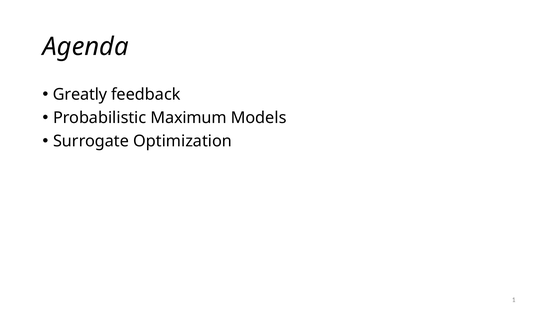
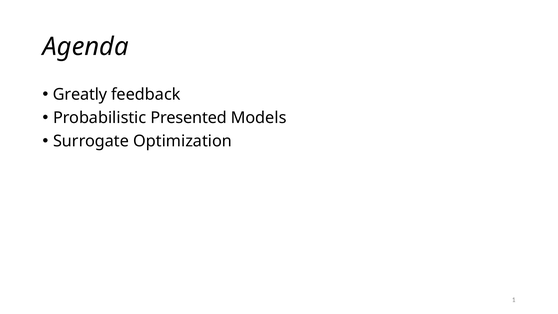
Maximum: Maximum -> Presented
